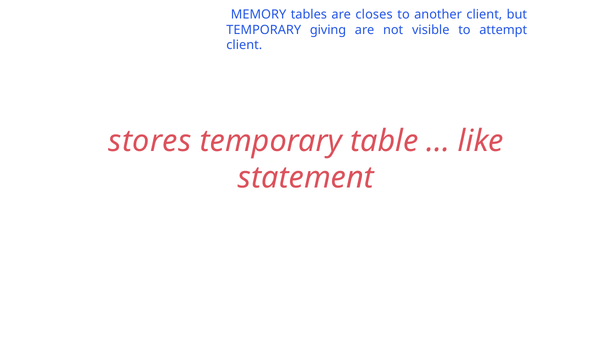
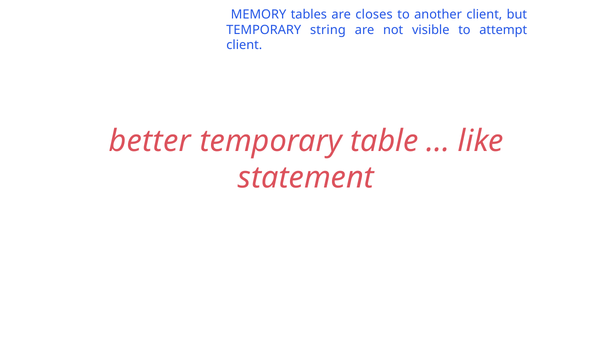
giving: giving -> string
stores: stores -> better
